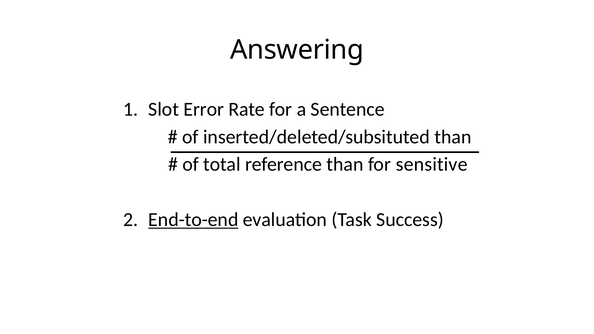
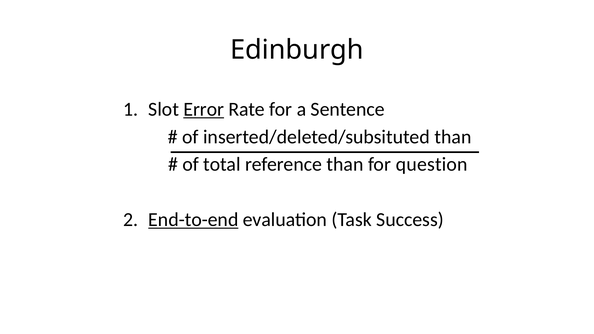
Answering: Answering -> Edinburgh
Error underline: none -> present
sensitive: sensitive -> question
